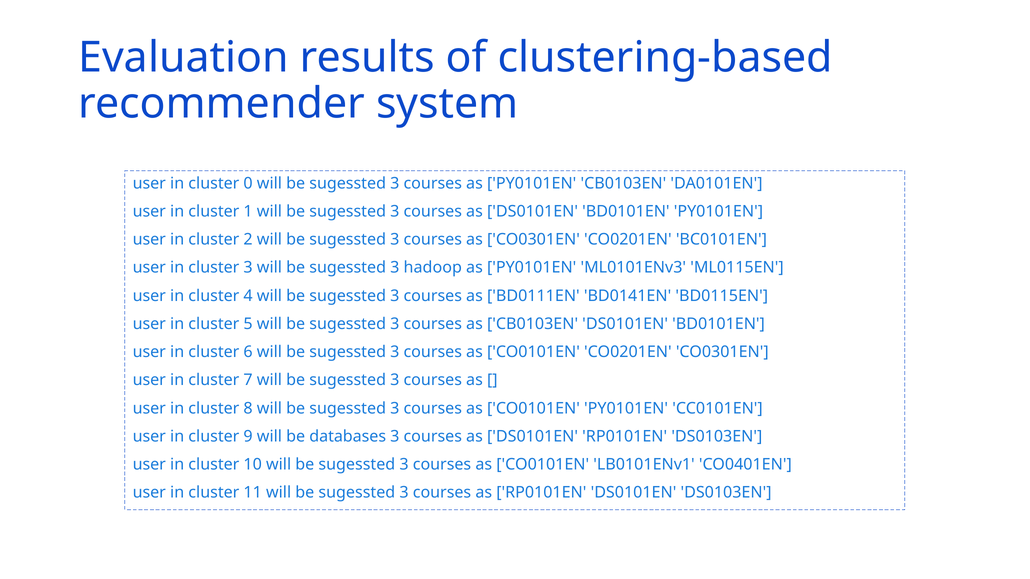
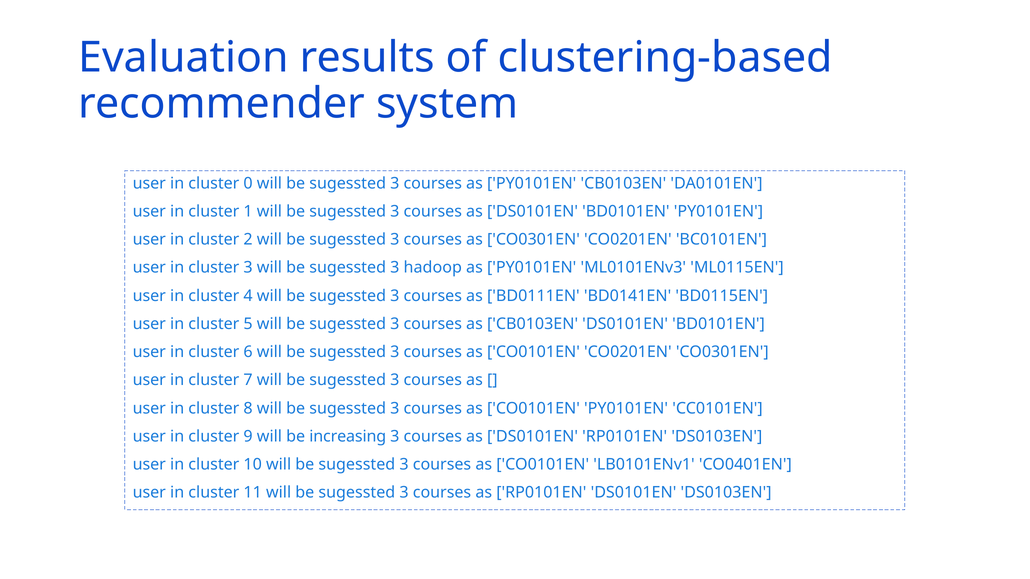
databases: databases -> increasing
